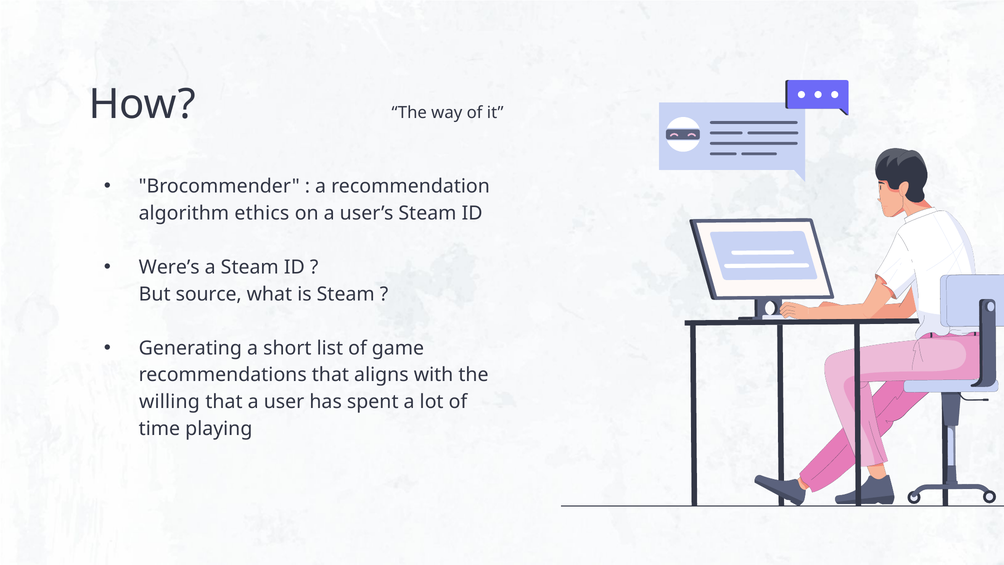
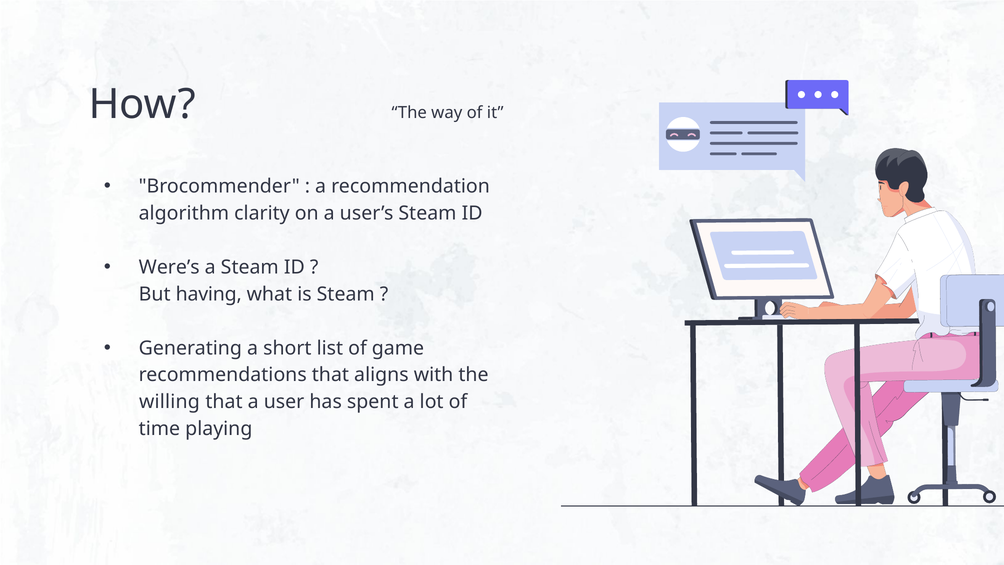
ethics: ethics -> clarity
source: source -> having
